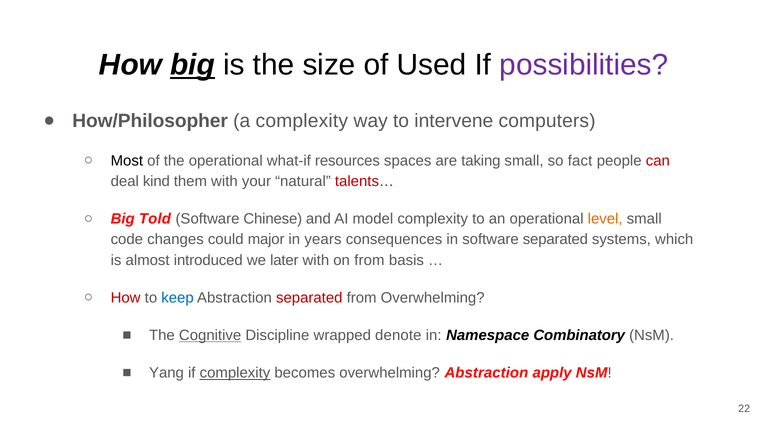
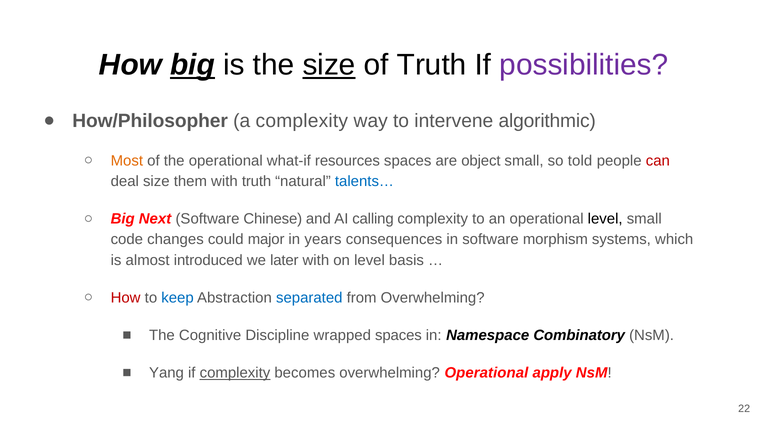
size at (329, 65) underline: none -> present
of Used: Used -> Truth
computers: computers -> algorithmic
Most colour: black -> orange
taking: taking -> object
fact: fact -> told
deal kind: kind -> size
with your: your -> truth
talents… colour: red -> blue
Told: Told -> Next
model: model -> calling
level at (605, 219) colour: orange -> black
software separated: separated -> morphism
on from: from -> level
separated at (309, 298) colour: red -> blue
Cognitive underline: present -> none
wrapped denote: denote -> spaces
overwhelming Abstraction: Abstraction -> Operational
